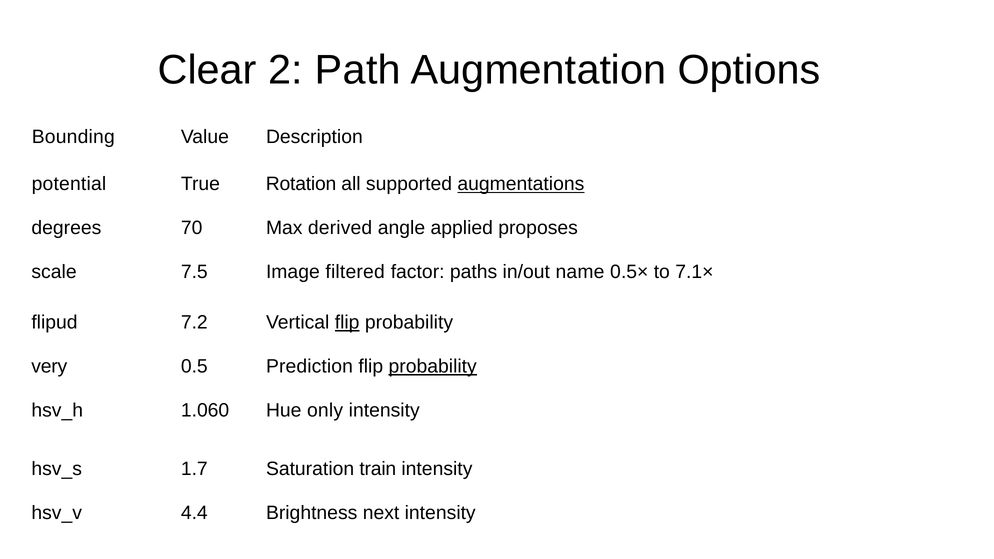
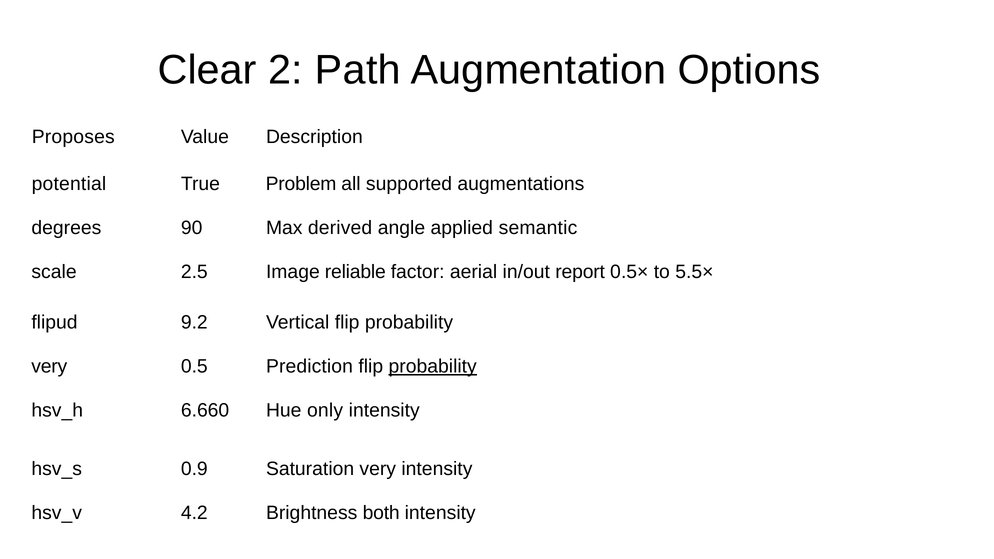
Bounding: Bounding -> Proposes
Rotation: Rotation -> Problem
augmentations underline: present -> none
70: 70 -> 90
proposes: proposes -> semantic
7.5: 7.5 -> 2.5
filtered: filtered -> reliable
paths: paths -> aerial
name: name -> report
7.1×: 7.1× -> 5.5×
7.2: 7.2 -> 9.2
flip at (347, 323) underline: present -> none
1.060: 1.060 -> 6.660
1.7: 1.7 -> 0.9
Saturation train: train -> very
4.4: 4.4 -> 4.2
next: next -> both
